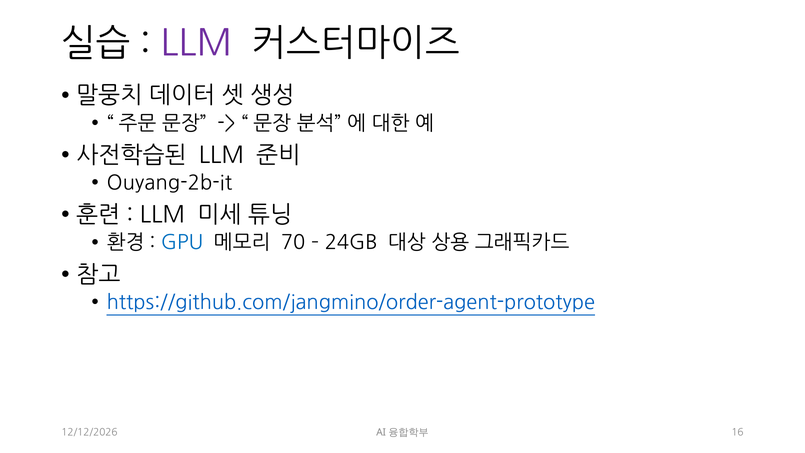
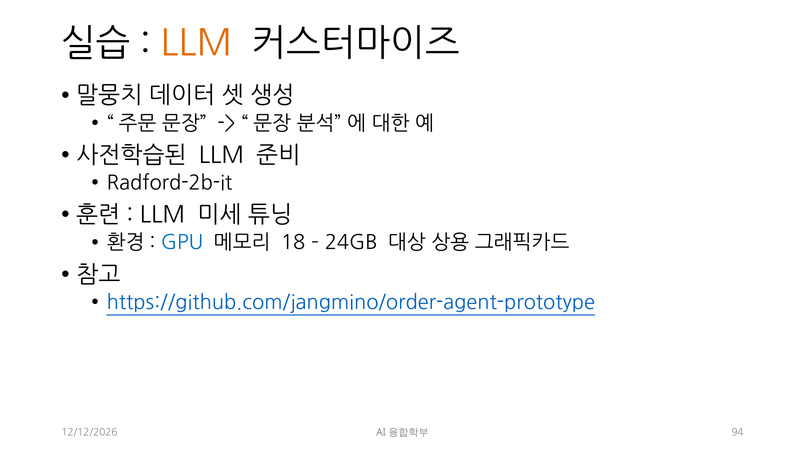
LLM at (197, 43) colour: purple -> orange
Ouyang-2b-it: Ouyang-2b-it -> Radford-2b-it
70: 70 -> 18
16: 16 -> 94
